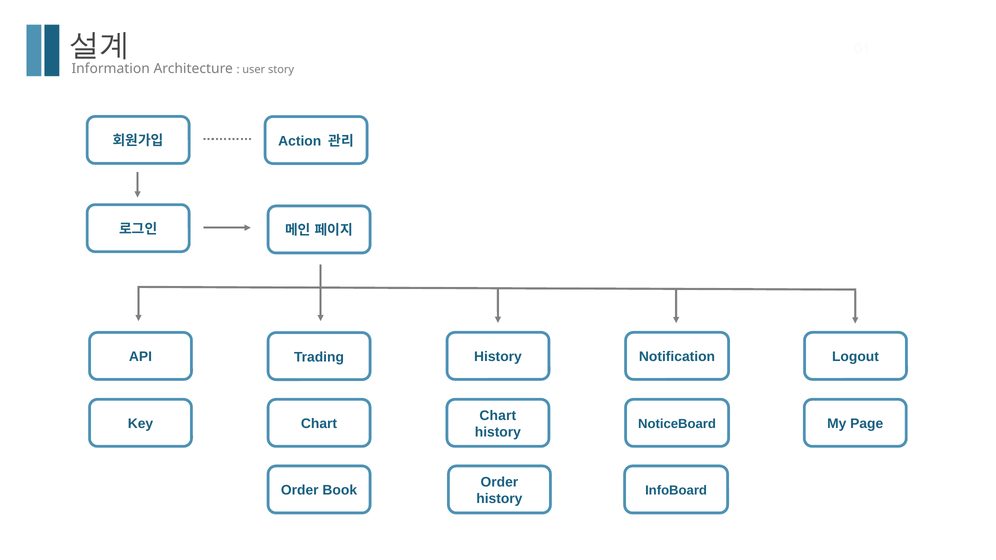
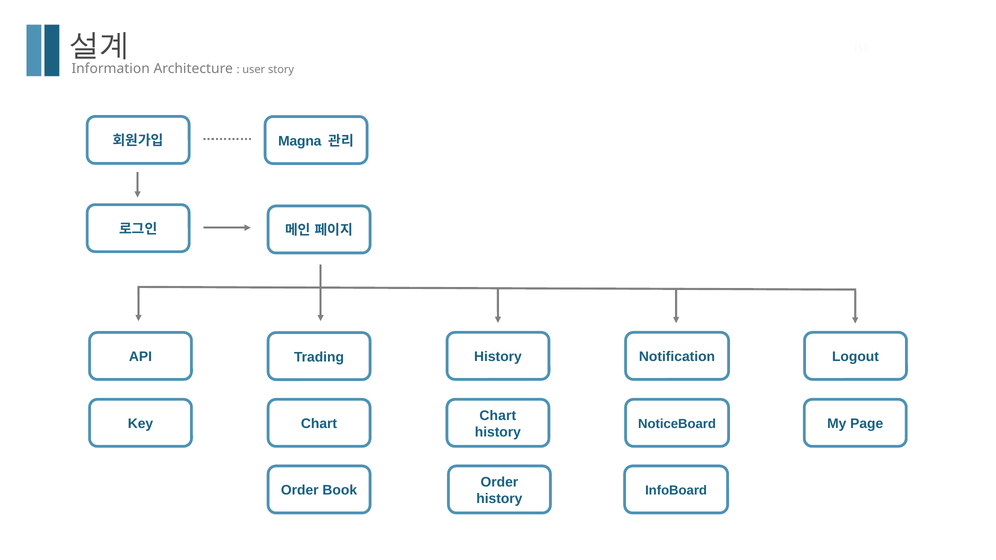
Action: Action -> Magna
